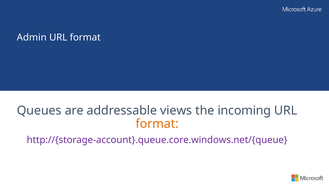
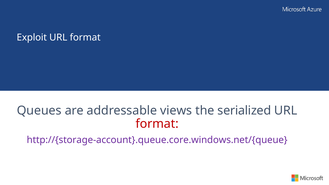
Admin: Admin -> Exploit
incoming: incoming -> serialized
format at (157, 124) colour: orange -> red
